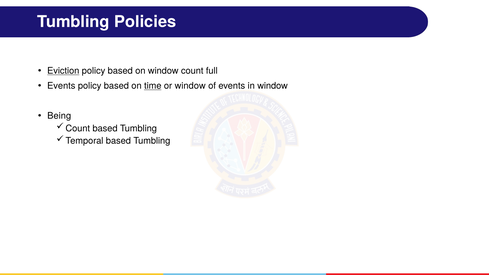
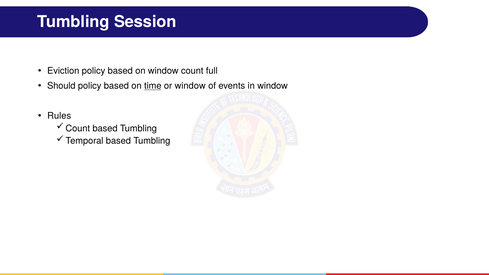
Policies: Policies -> Session
Eviction underline: present -> none
Events at (61, 86): Events -> Should
Being: Being -> Rules
